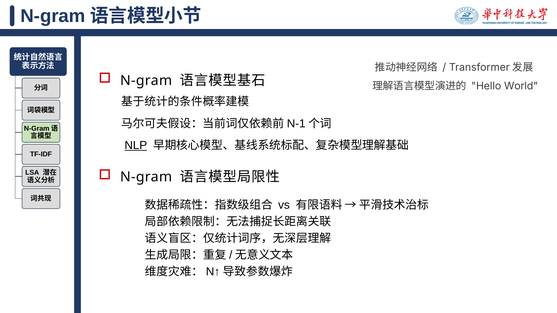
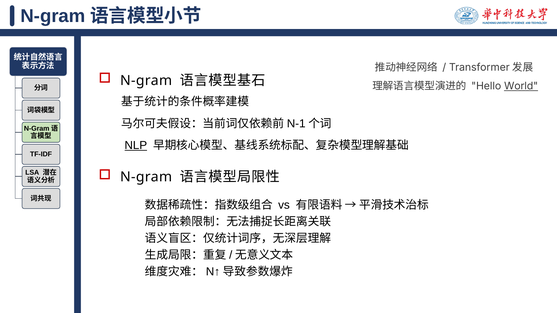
World underline: none -> present
